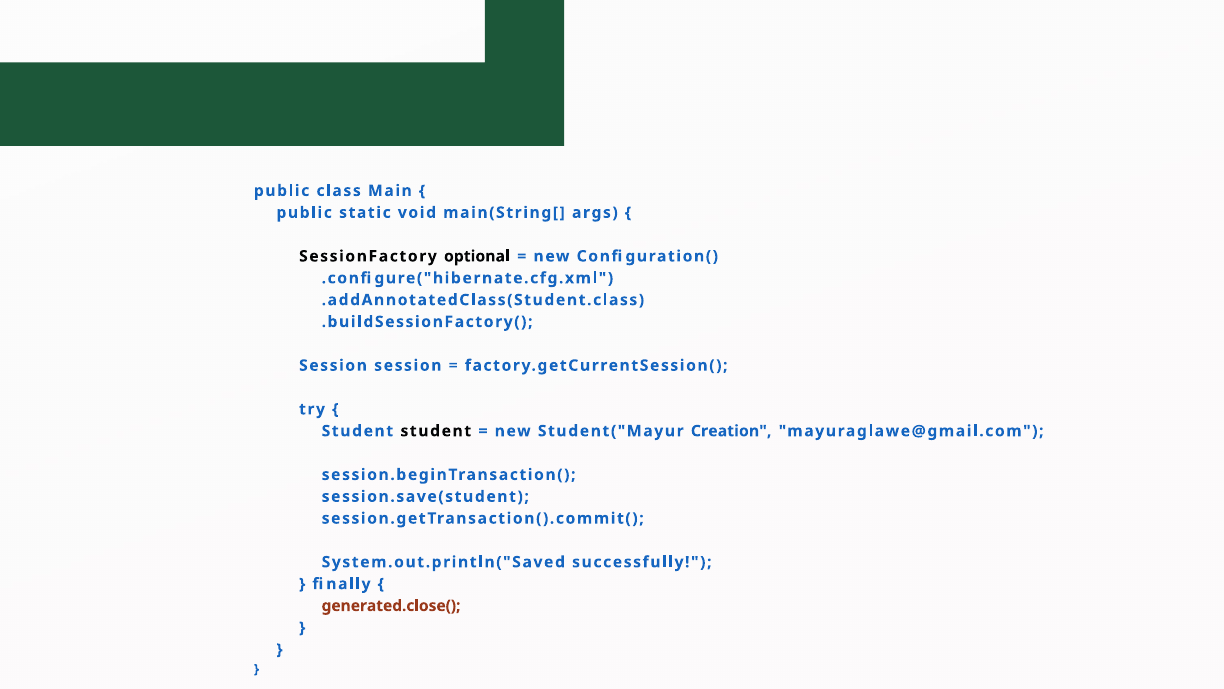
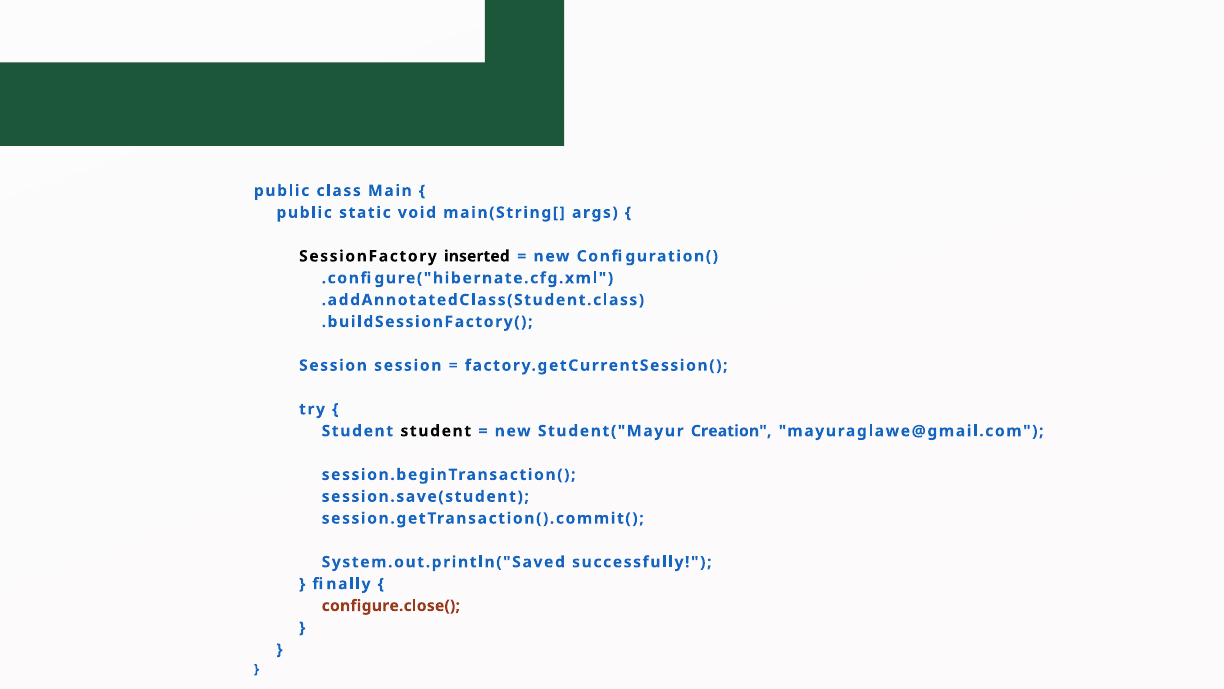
optional: optional -> inserted
generated.close(: generated.close( -> configure.close(
